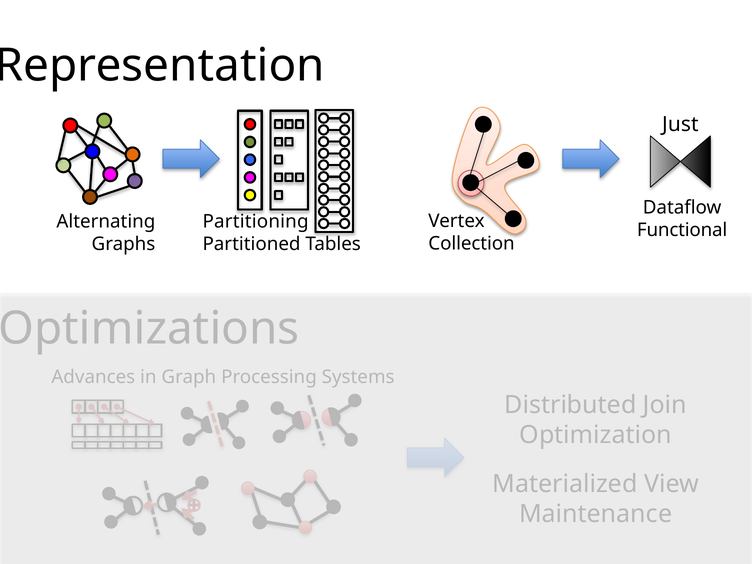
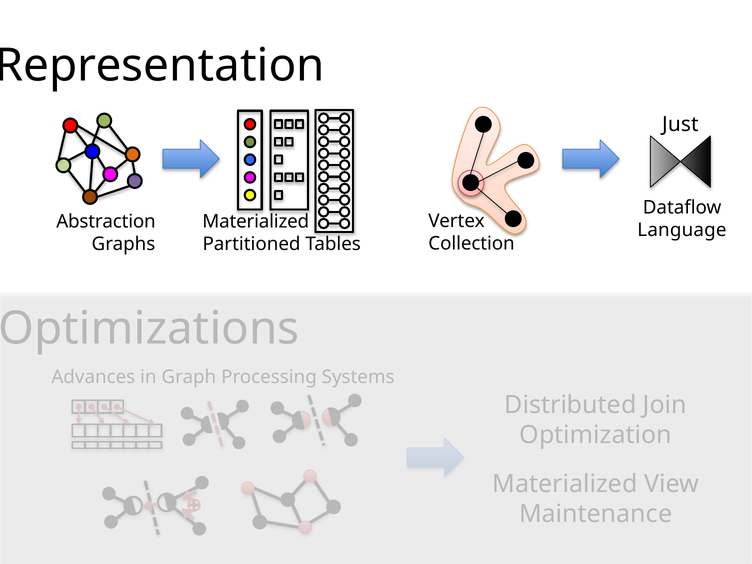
Alternating: Alternating -> Abstraction
Partitioning at (256, 222): Partitioning -> Materialized
Functional: Functional -> Language
